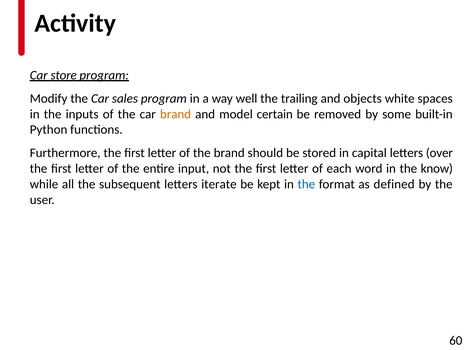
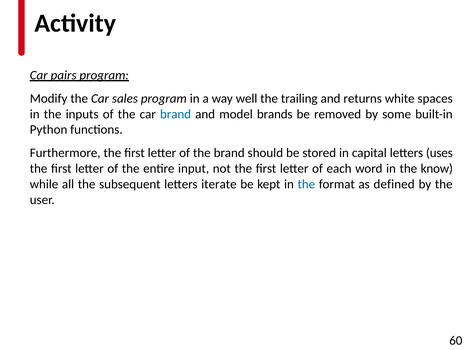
store: store -> pairs
objects: objects -> returns
brand at (176, 114) colour: orange -> blue
certain: certain -> brands
over: over -> uses
